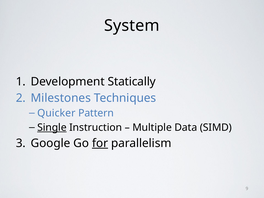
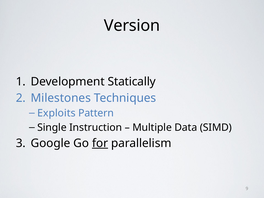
System: System -> Version
Quicker: Quicker -> Exploits
Single underline: present -> none
